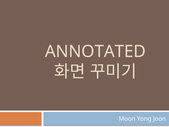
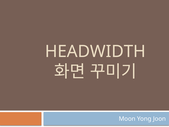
ANNOTATED: ANNOTATED -> HEADWIDTH
